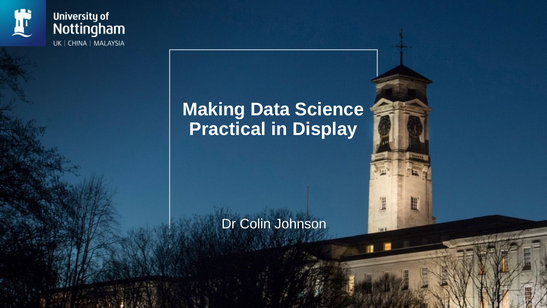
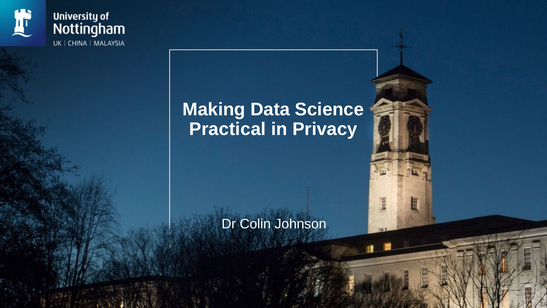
Display: Display -> Privacy
